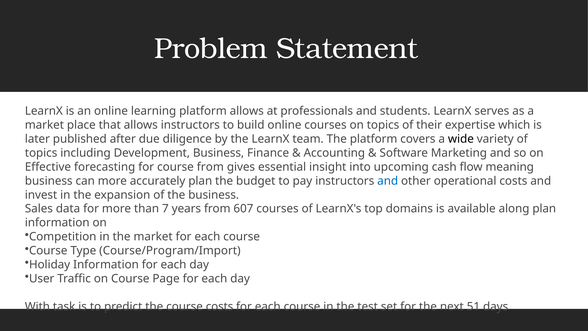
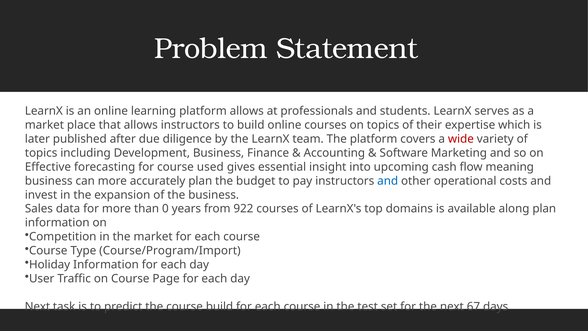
wide colour: black -> red
course from: from -> used
7: 7 -> 0
607: 607 -> 922
With at (37, 306): With -> Next
course costs: costs -> build
51: 51 -> 67
